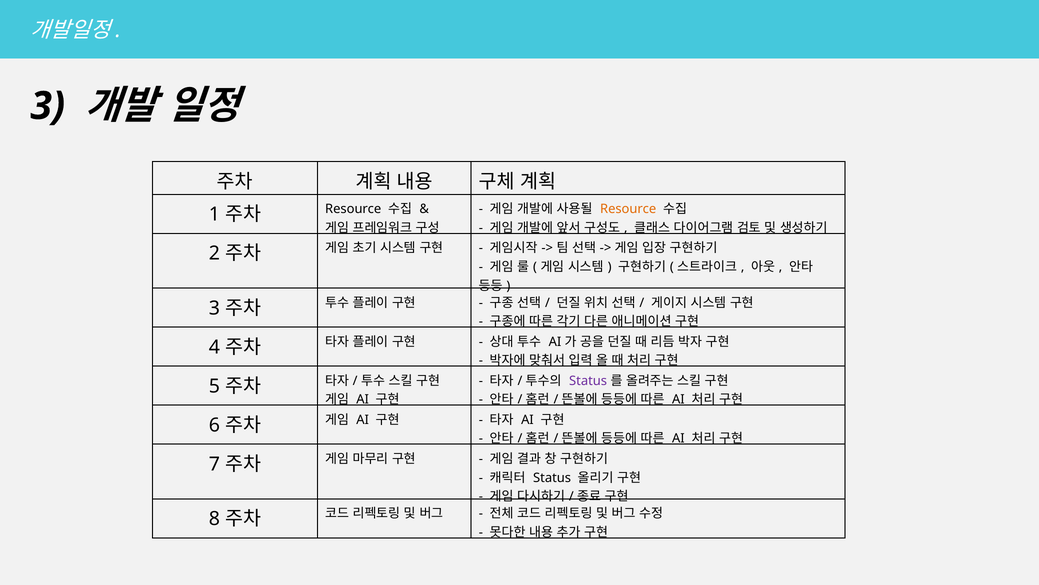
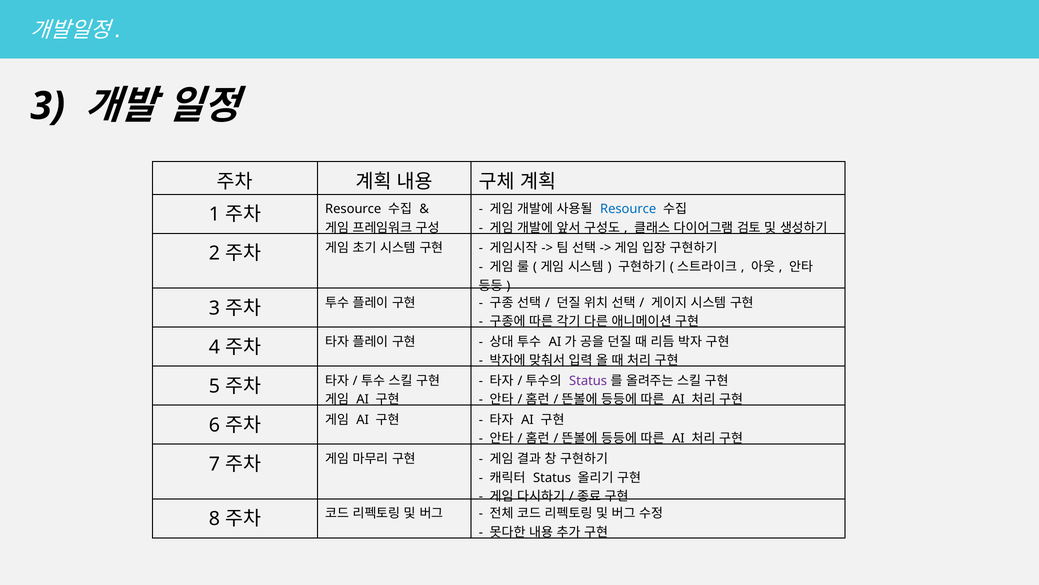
Resource at (628, 209) colour: orange -> blue
